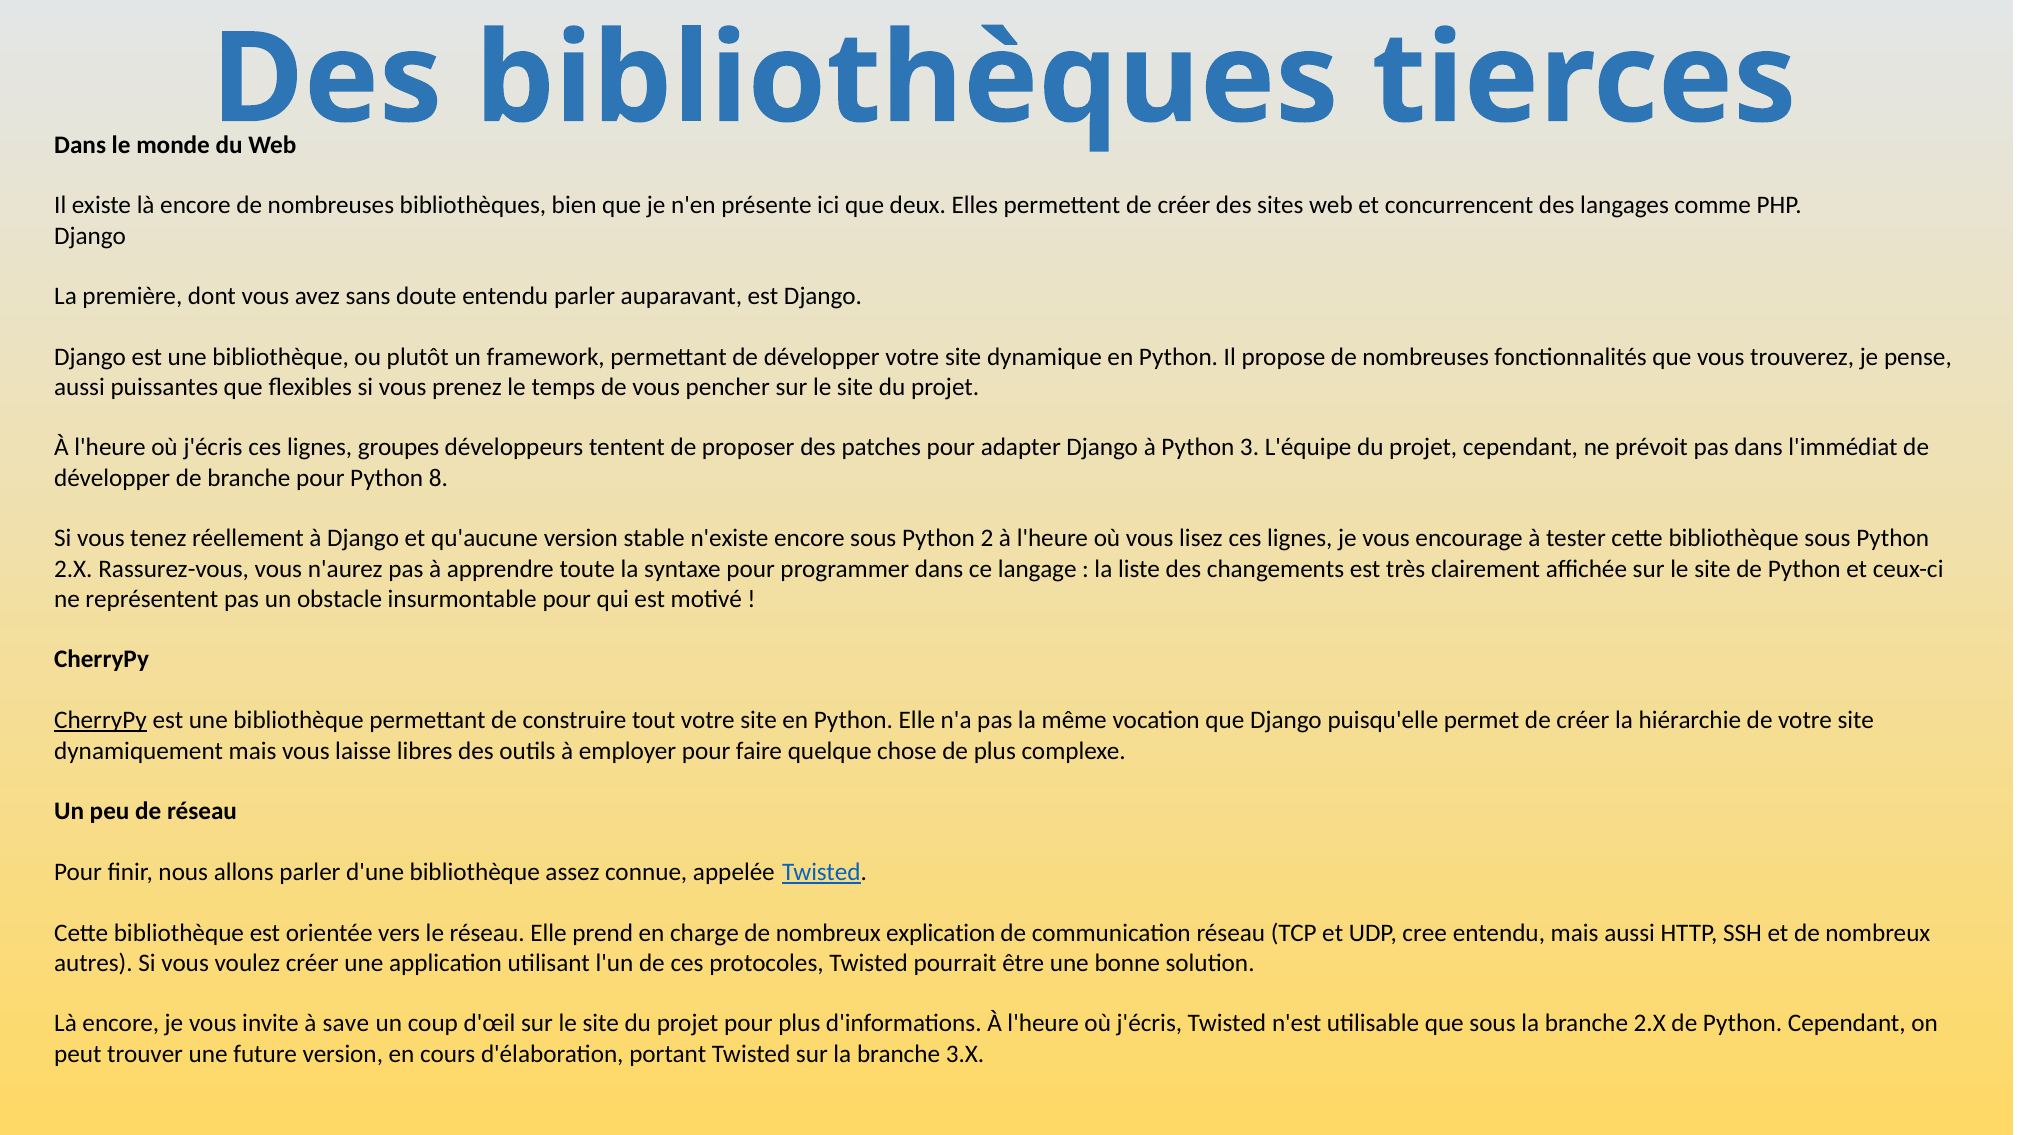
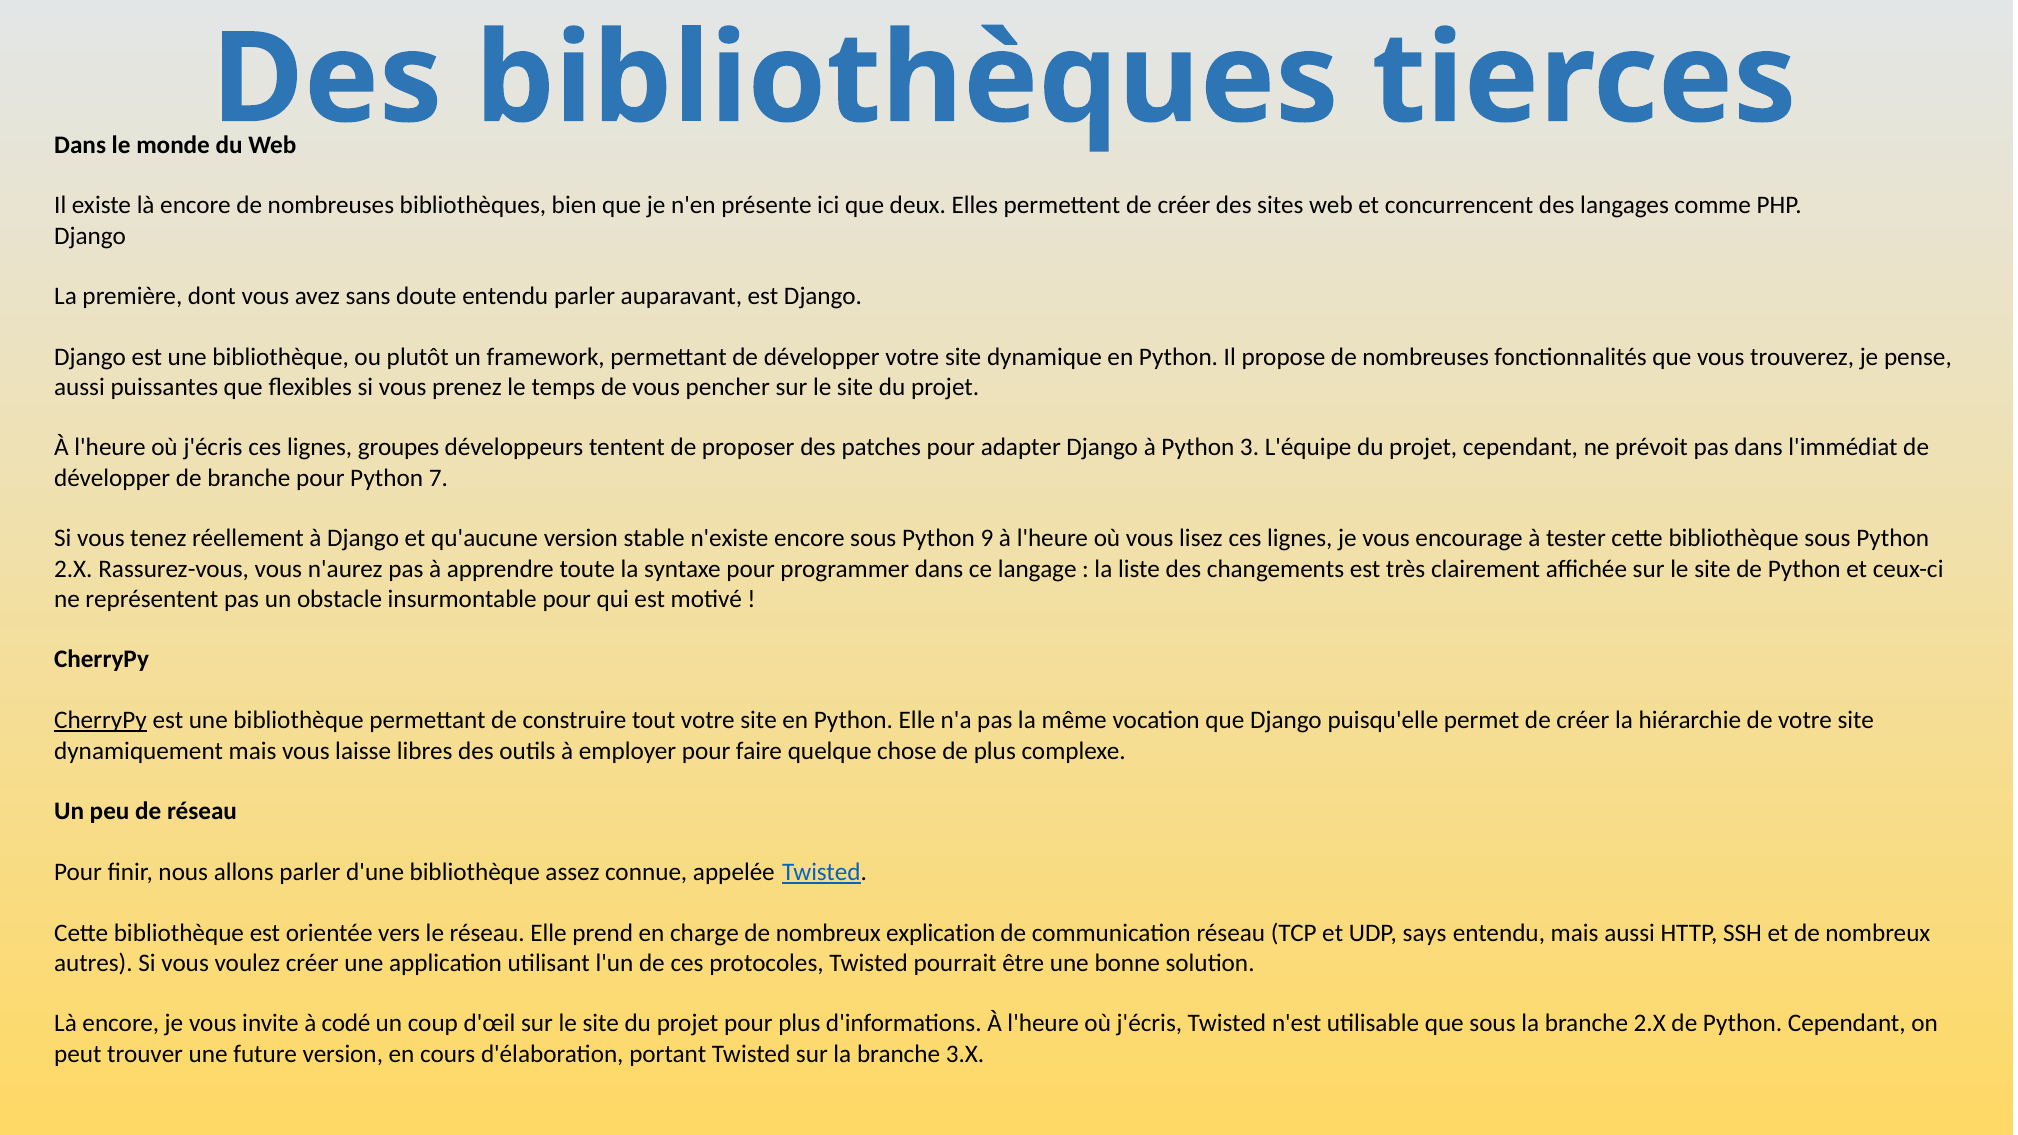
8: 8 -> 7
2: 2 -> 9
cree: cree -> says
save: save -> codé
